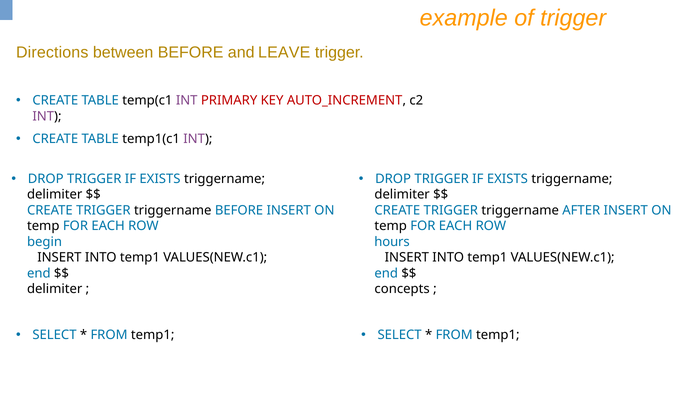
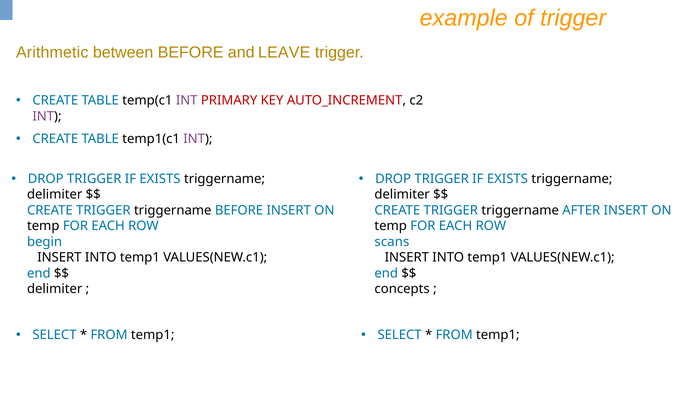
Directions: Directions -> Arithmetic
hours: hours -> scans
